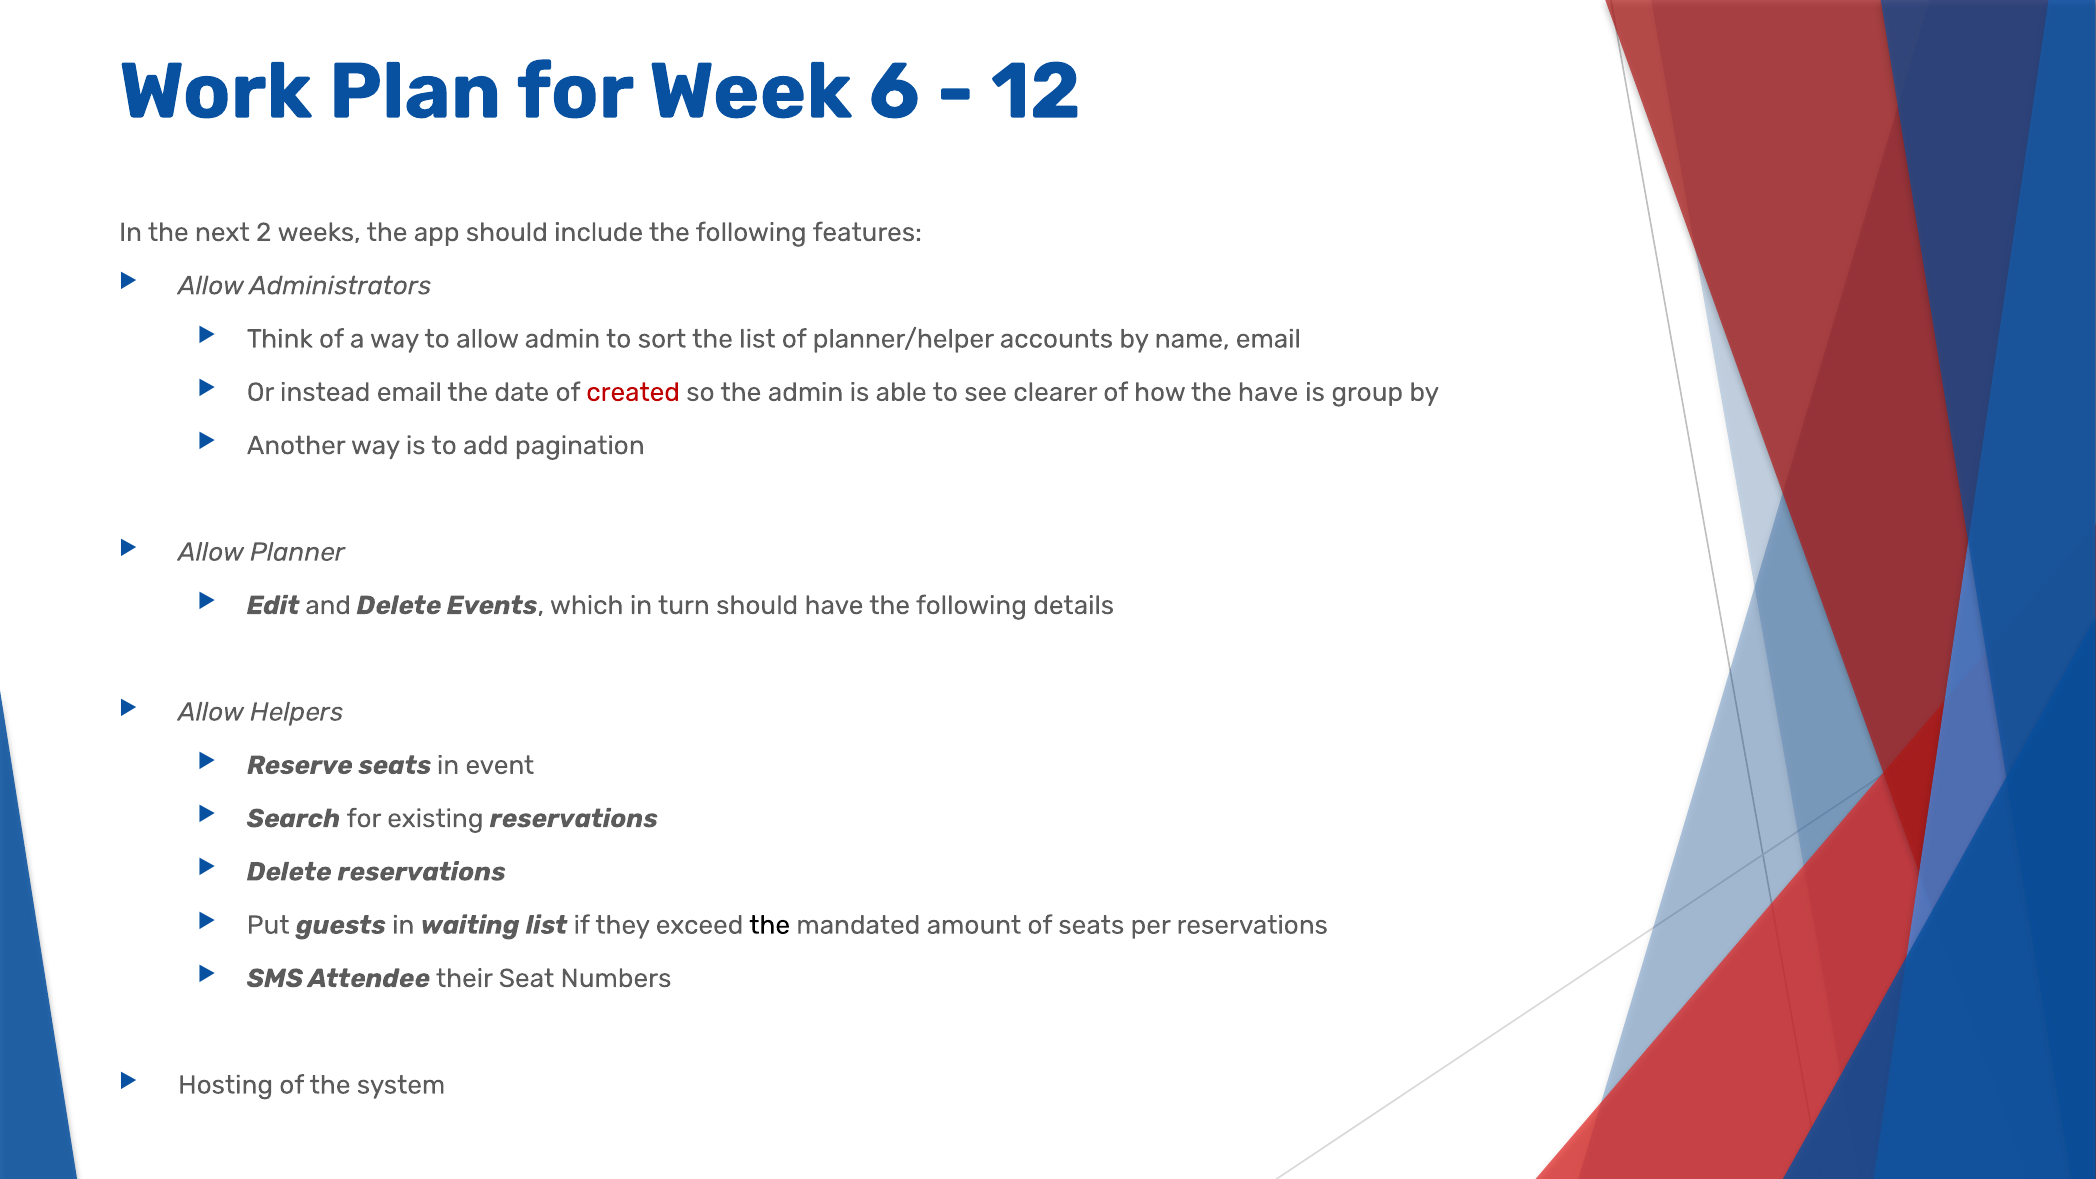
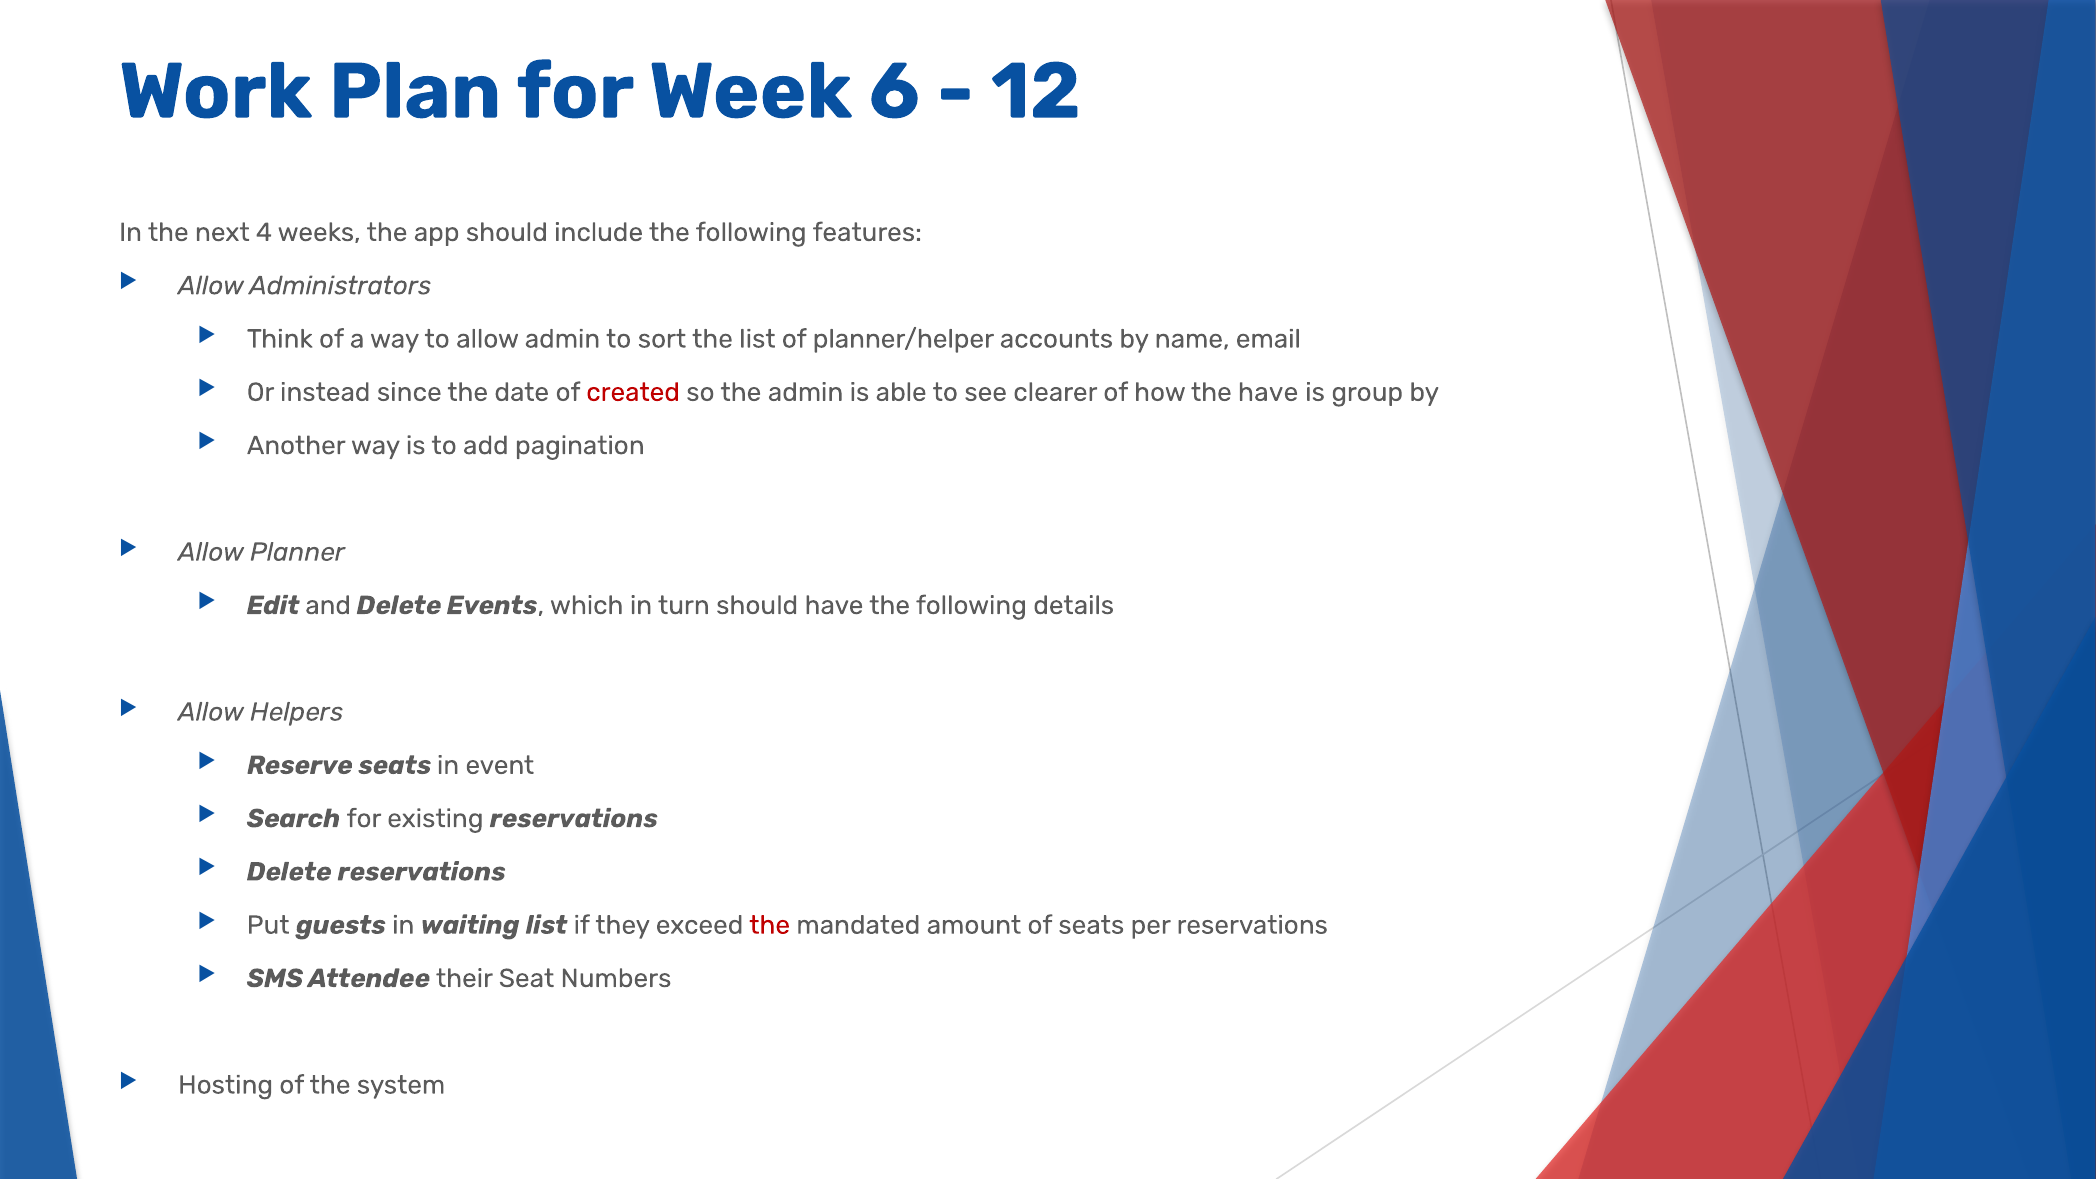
2: 2 -> 4
instead email: email -> since
the at (770, 925) colour: black -> red
